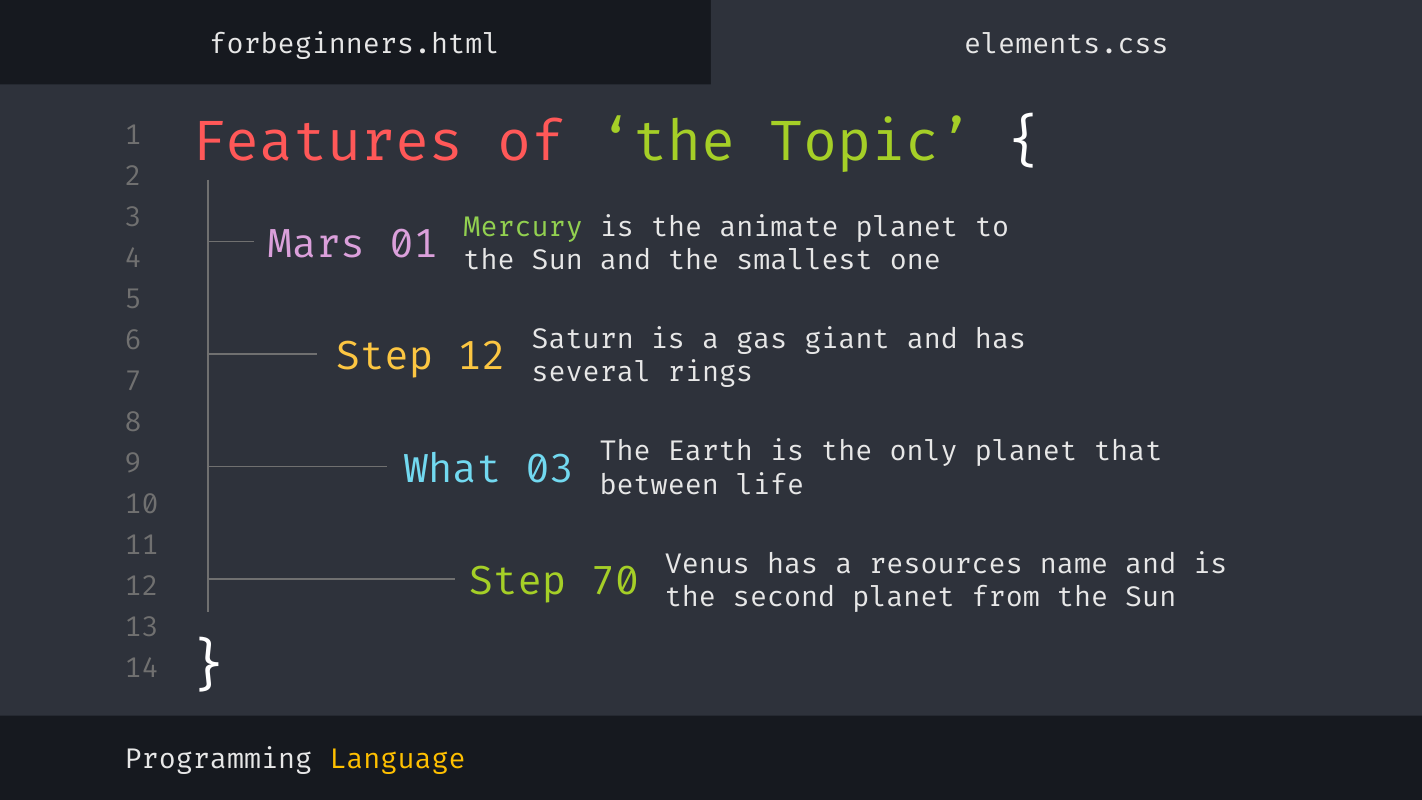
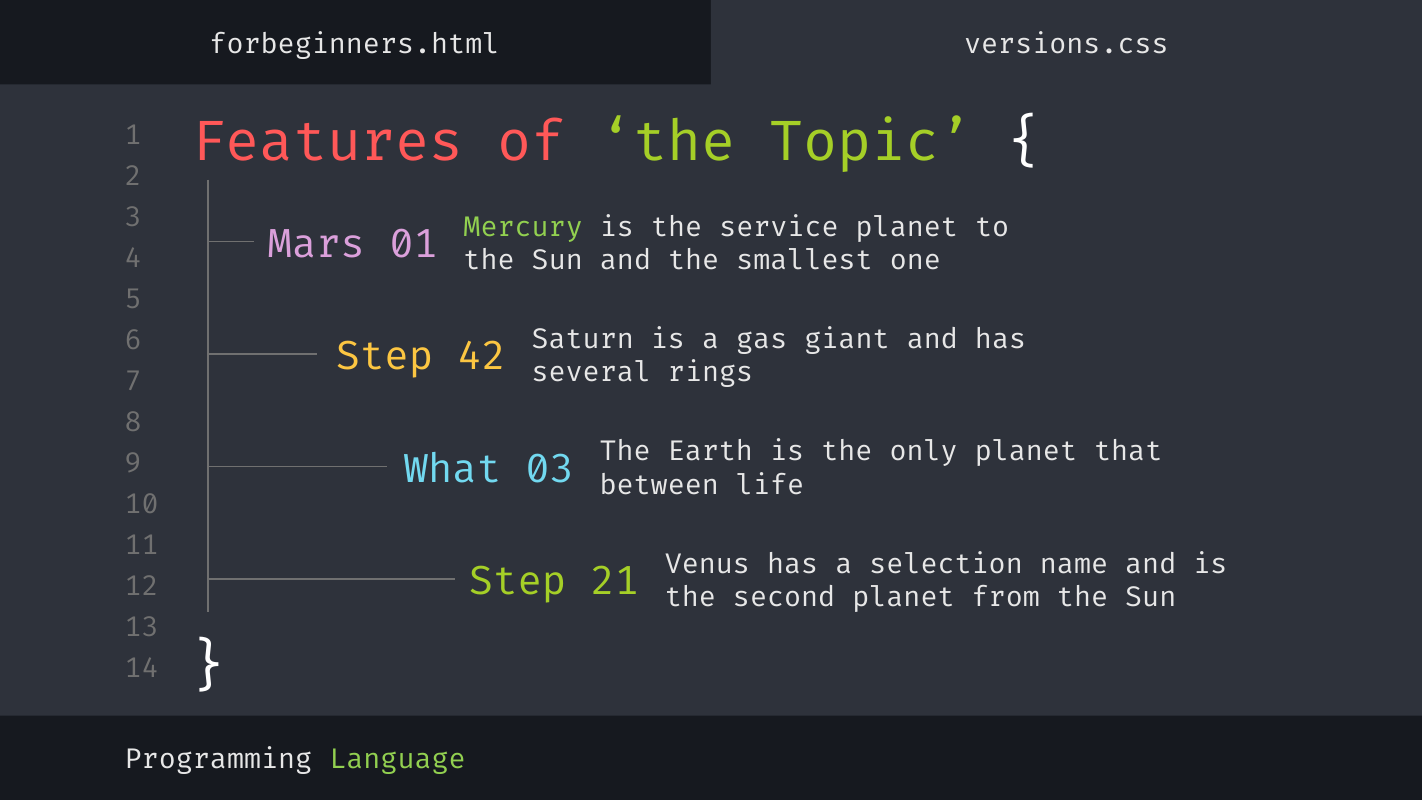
elements.css: elements.css -> versions.css
animate: animate -> service
Step 12: 12 -> 42
70: 70 -> 21
resources: resources -> selection
Language colour: yellow -> light green
